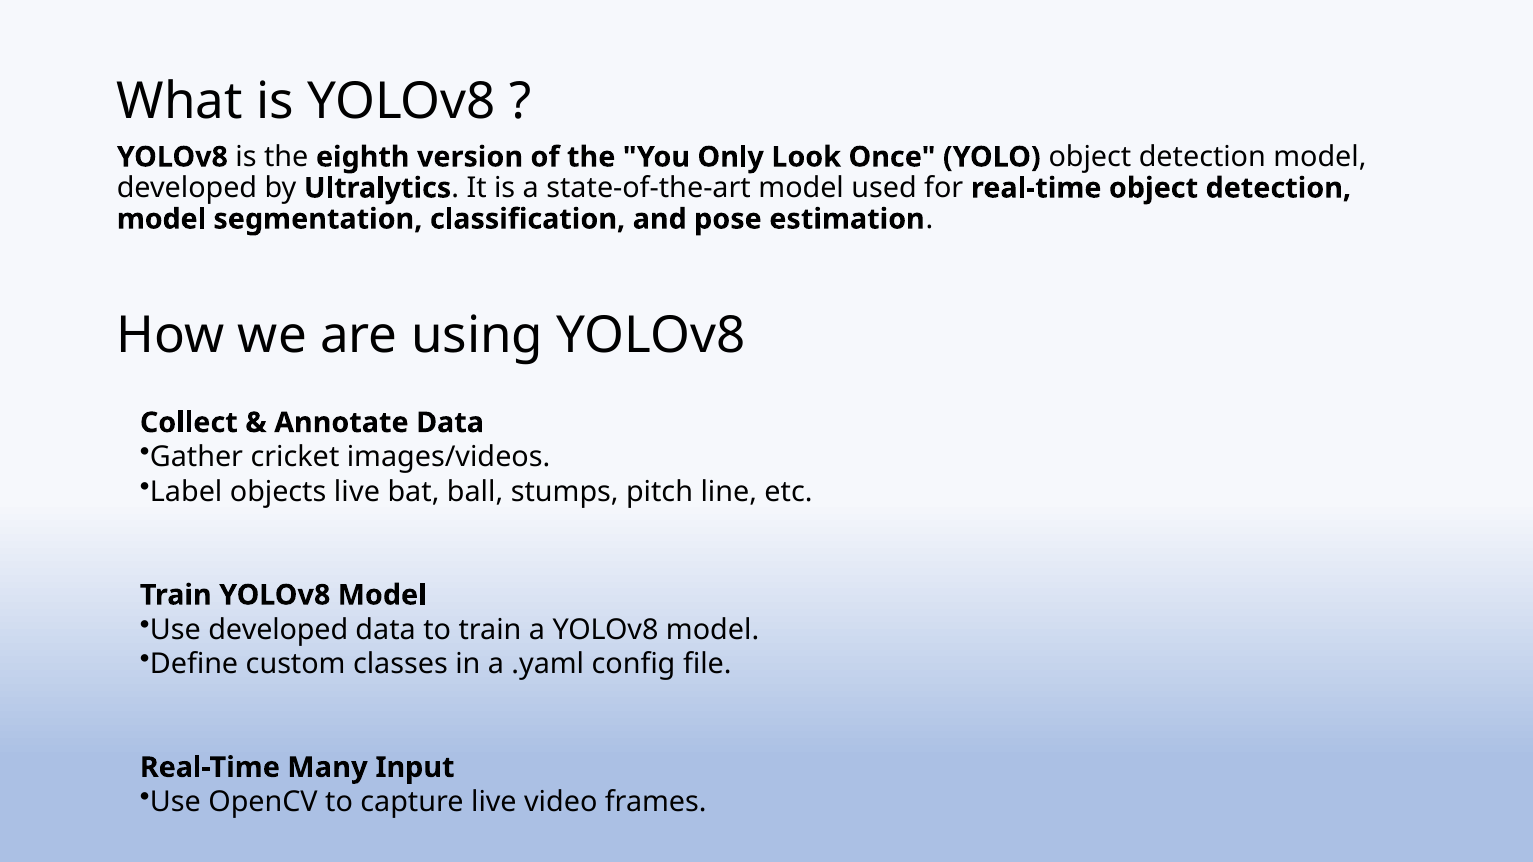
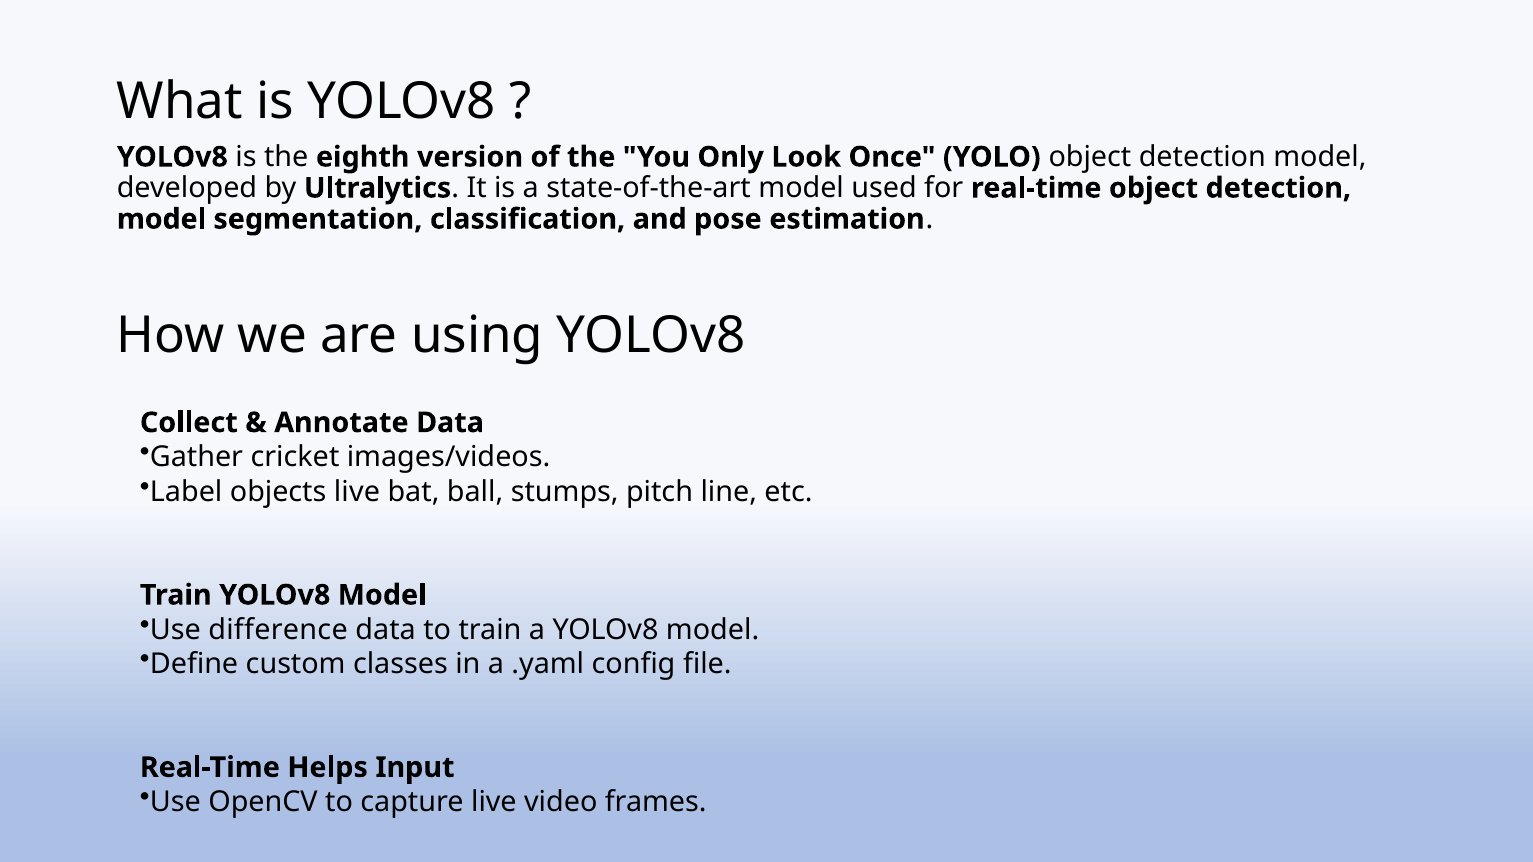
Use developed: developed -> difference
Many: Many -> Helps
